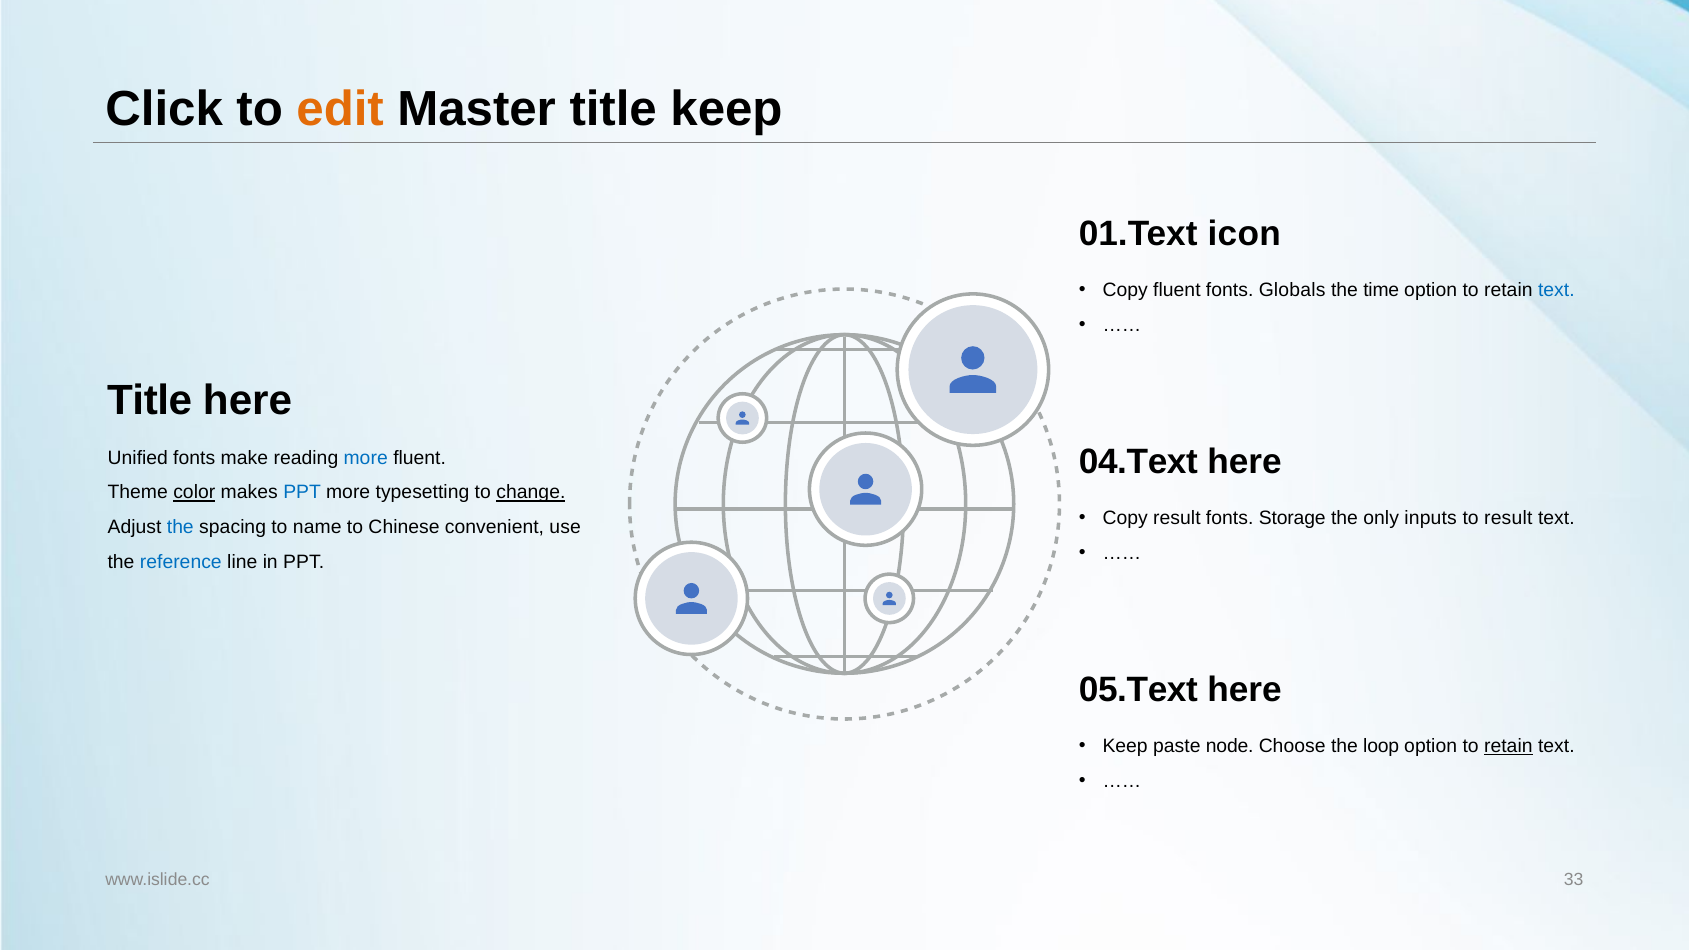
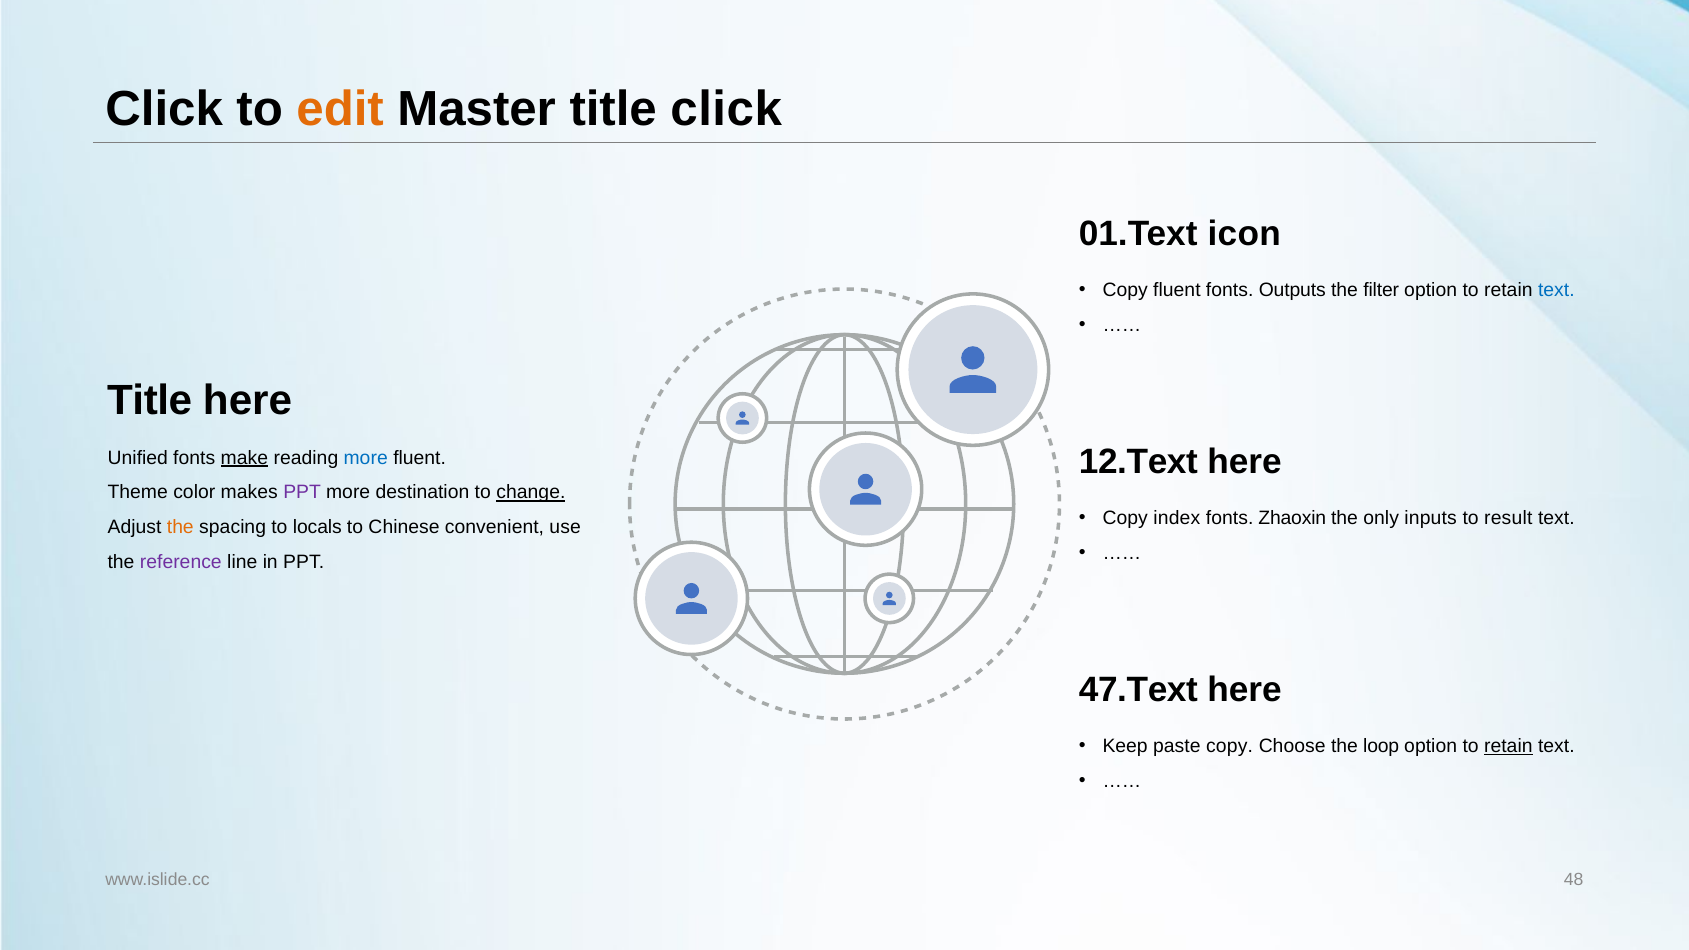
title keep: keep -> click
Globals: Globals -> Outputs
time: time -> filter
04.Text: 04.Text -> 12.Text
make underline: none -> present
color underline: present -> none
PPT at (302, 493) colour: blue -> purple
typesetting: typesetting -> destination
Copy result: result -> index
Storage: Storage -> Zhaoxin
the at (180, 528) colour: blue -> orange
name: name -> locals
reference colour: blue -> purple
05.Text: 05.Text -> 47.Text
paste node: node -> copy
33: 33 -> 48
